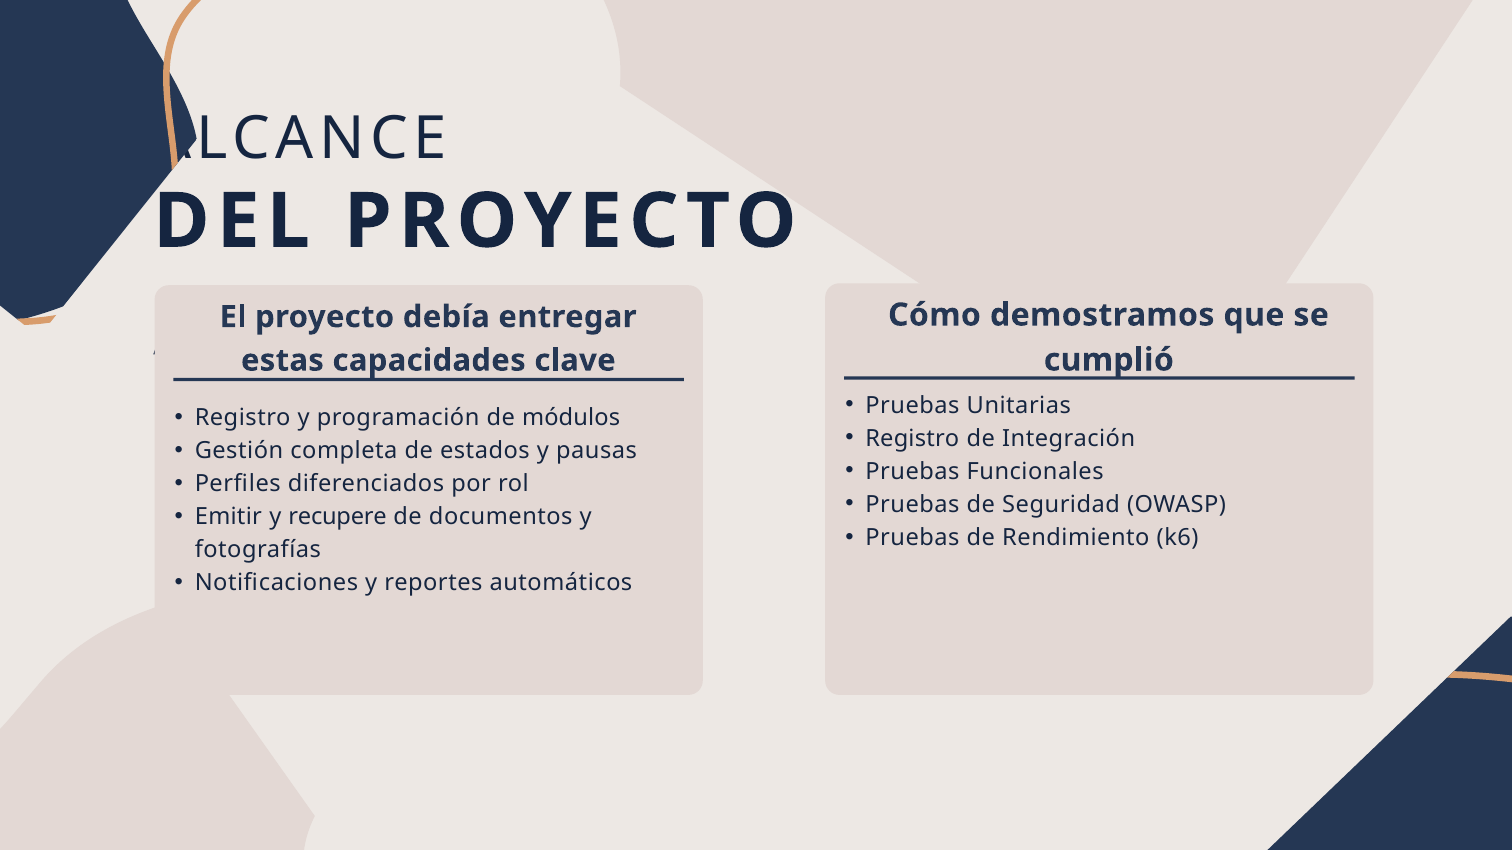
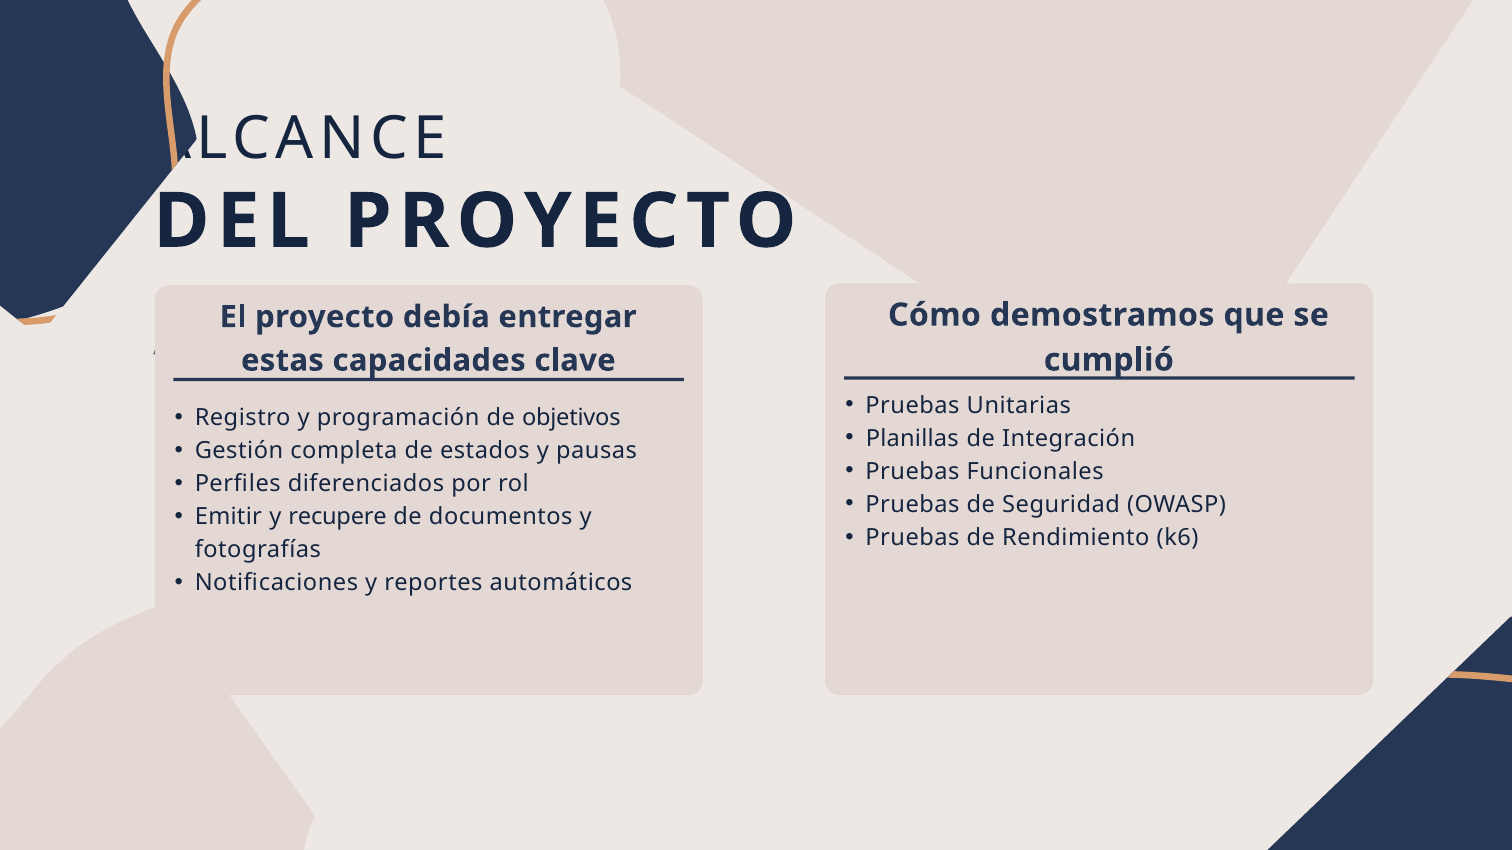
módulos: módulos -> objetivos
Registro at (912, 439): Registro -> Planillas
